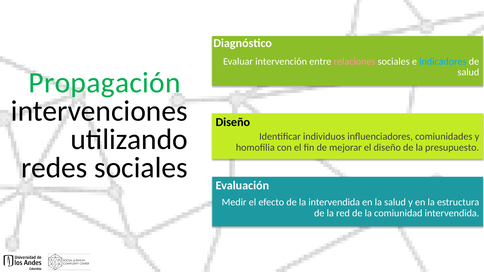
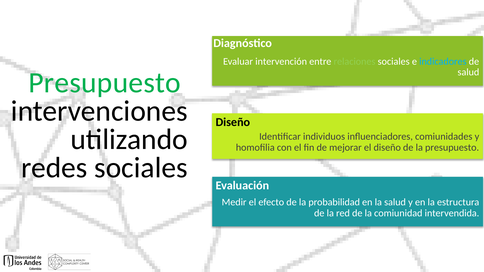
relaciones colour: pink -> light green
Propagación at (105, 83): Propagación -> Presupuesto
la intervendida: intervendida -> probabilidad
